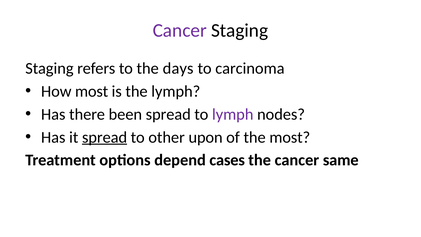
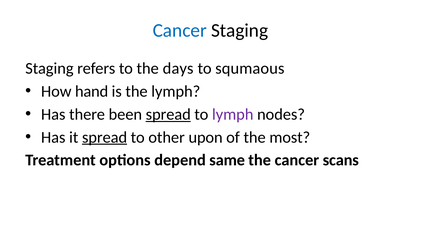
Cancer at (180, 31) colour: purple -> blue
carcinoma: carcinoma -> squmaous
How most: most -> hand
spread at (168, 114) underline: none -> present
cases: cases -> same
same: same -> scans
